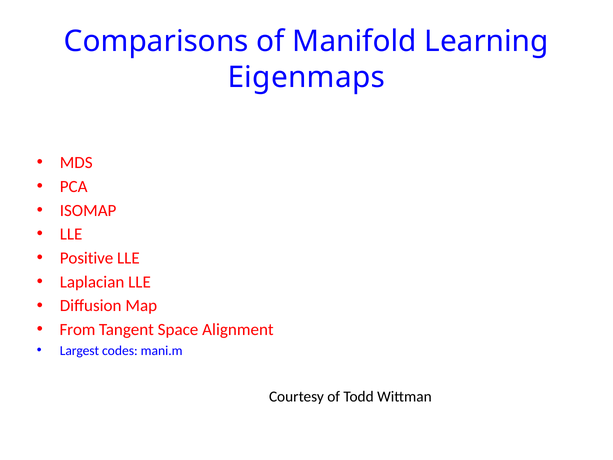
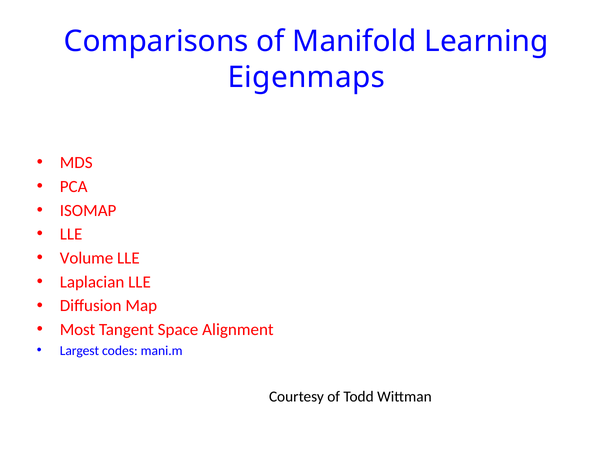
Positive: Positive -> Volume
From: From -> Most
